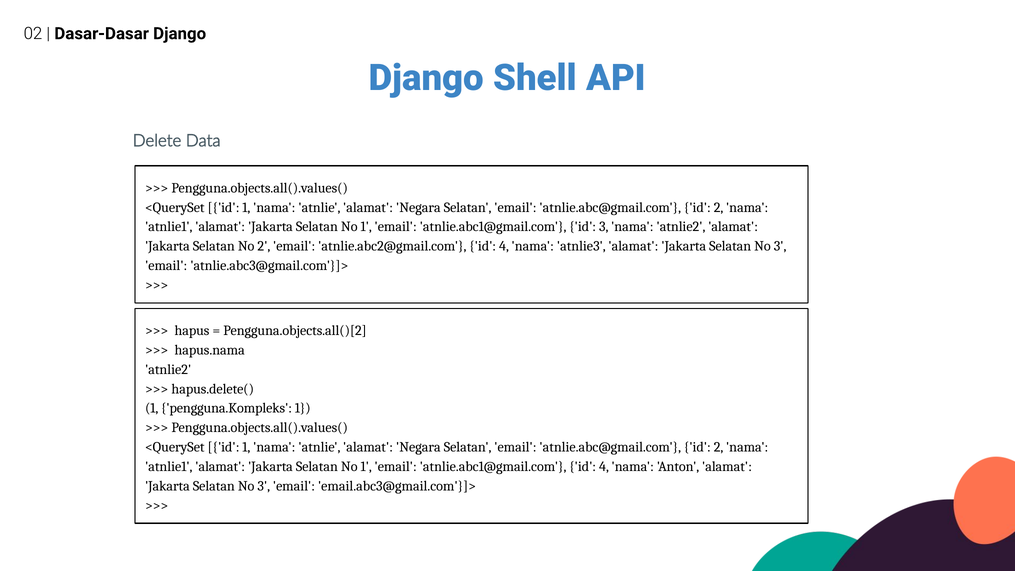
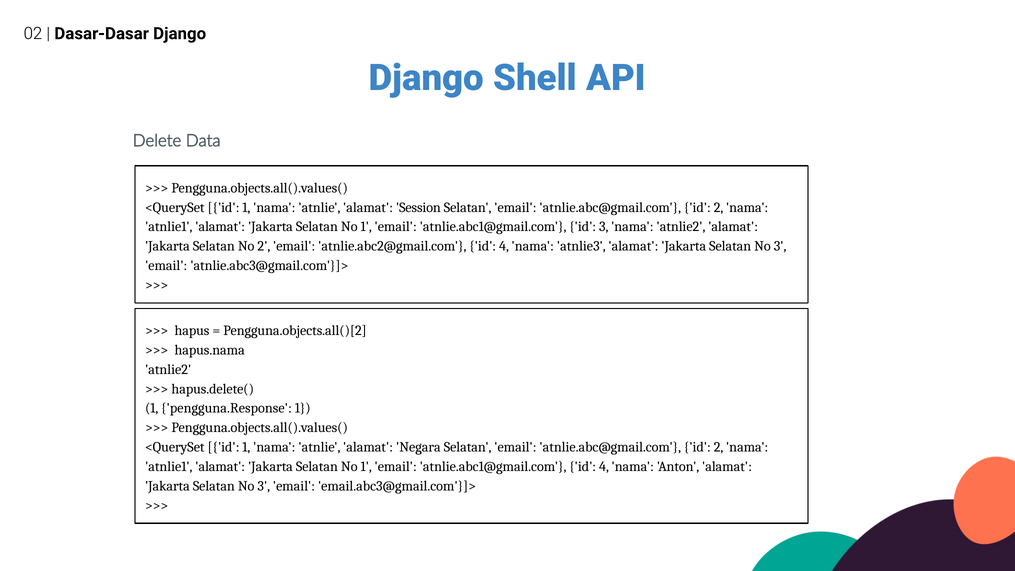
Negara at (418, 207): Negara -> Session
pengguna.Kompleks: pengguna.Kompleks -> pengguna.Response
